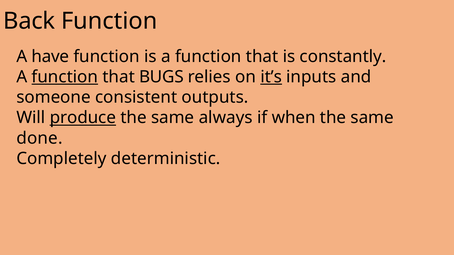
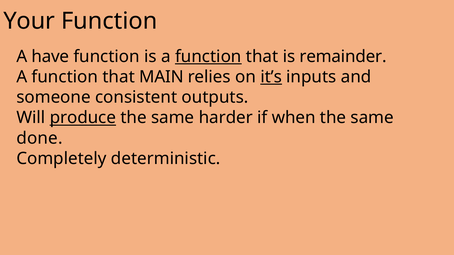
Back: Back -> Your
function at (208, 57) underline: none -> present
constantly: constantly -> remainder
function at (65, 77) underline: present -> none
BUGS: BUGS -> MAIN
always: always -> harder
